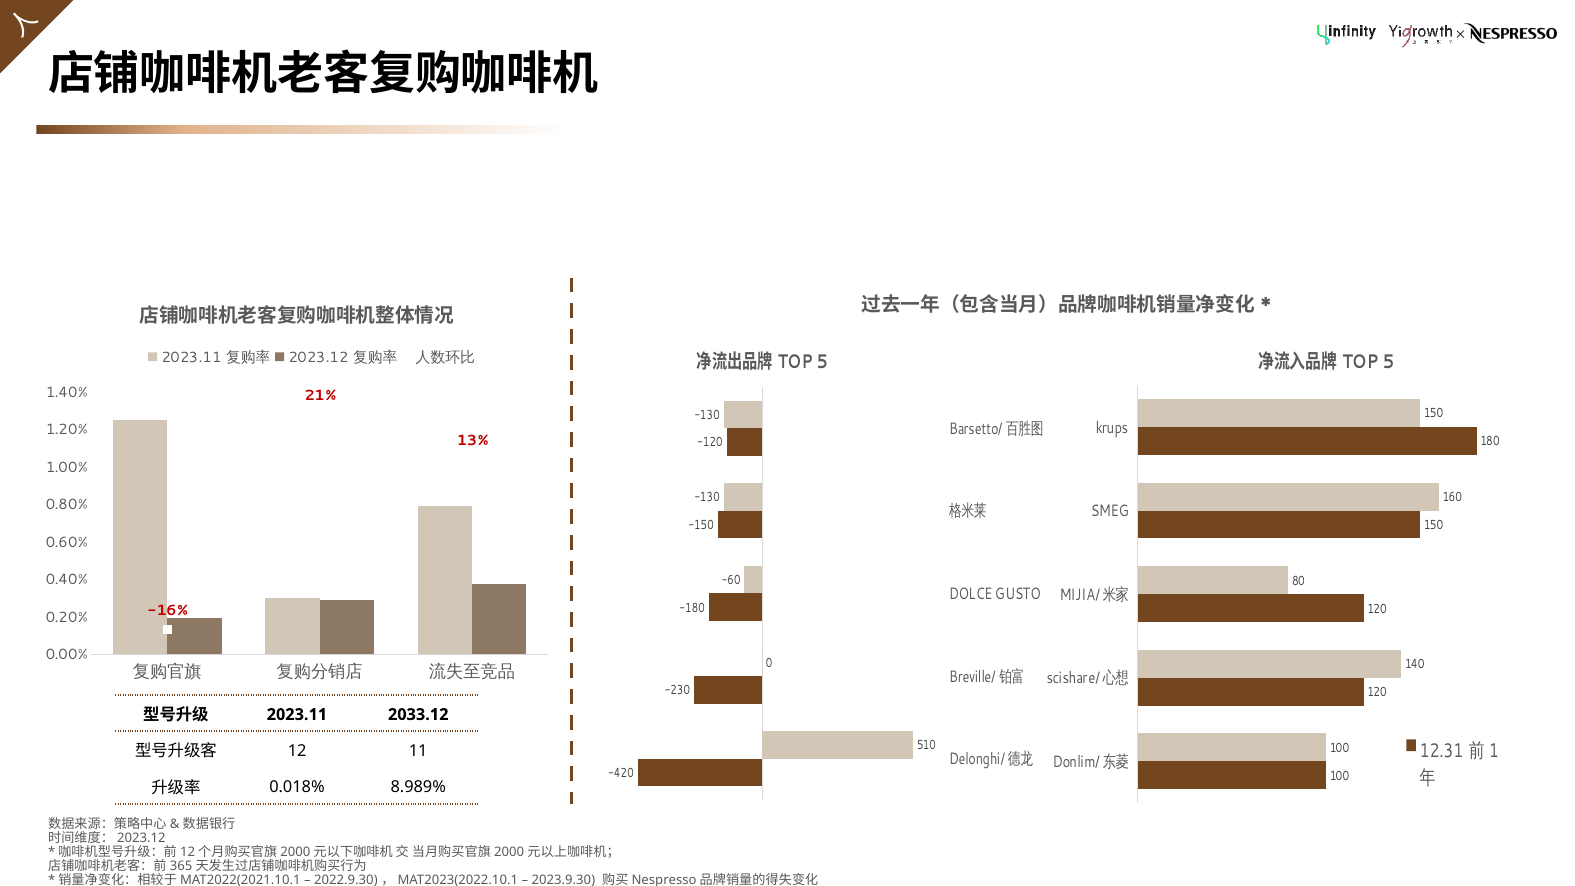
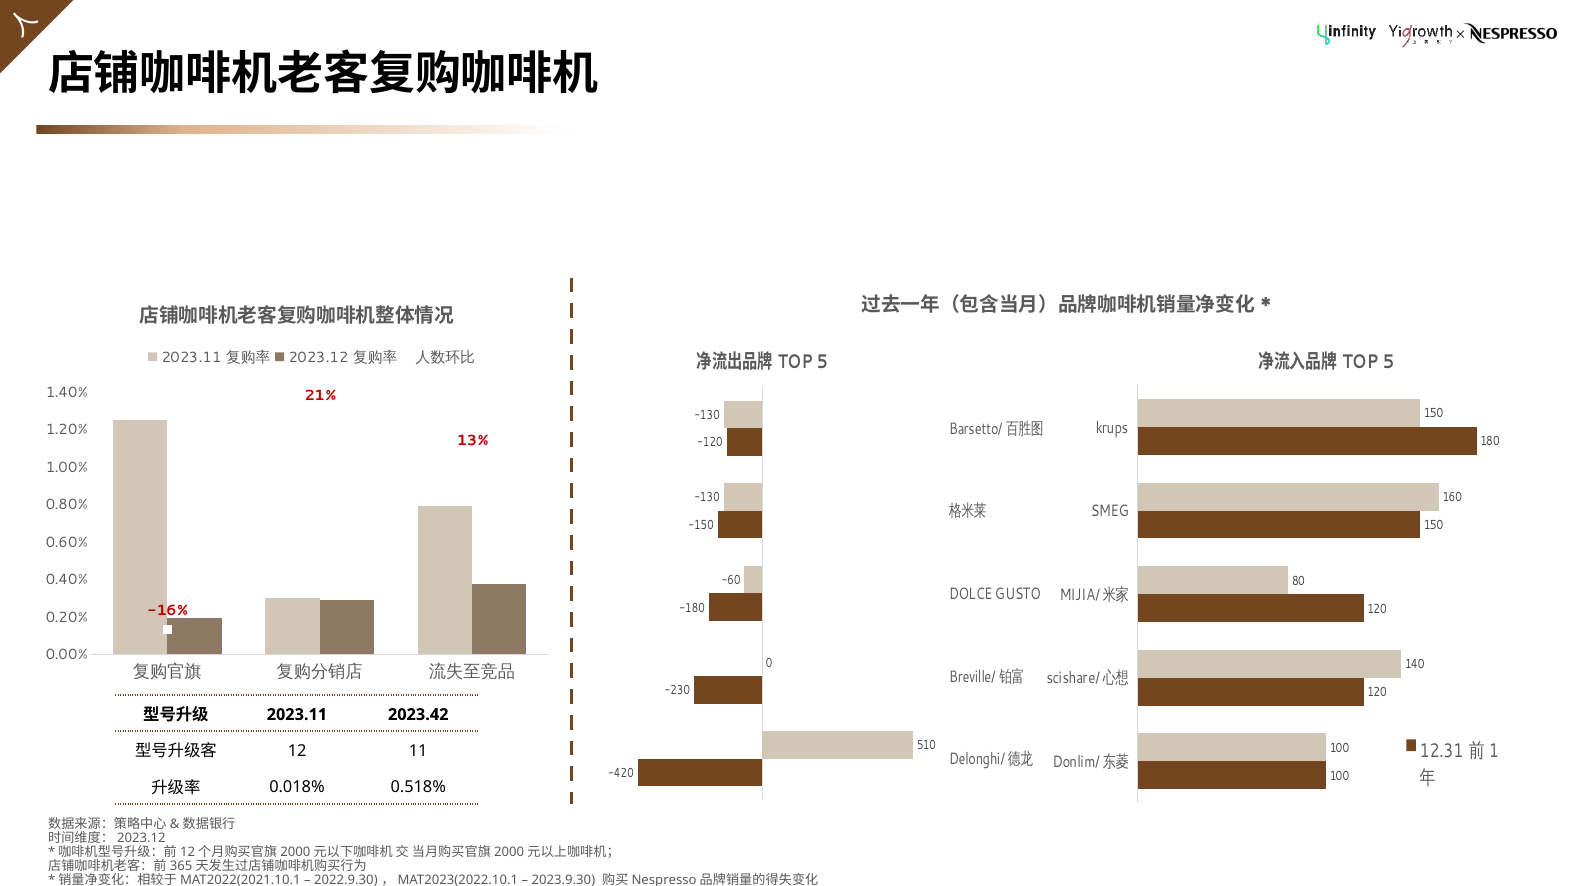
2033.12: 2033.12 -> 2023.42
8.989%: 8.989% -> 0.518%
